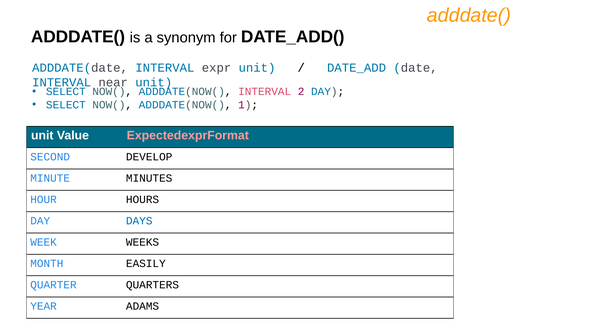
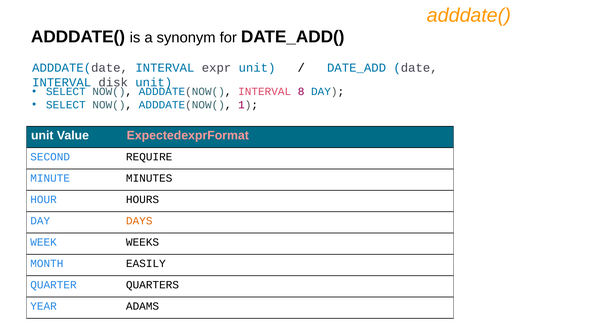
near: near -> disk
2: 2 -> 8
DEVELOP: DEVELOP -> REQUIRE
DAYS colour: blue -> orange
